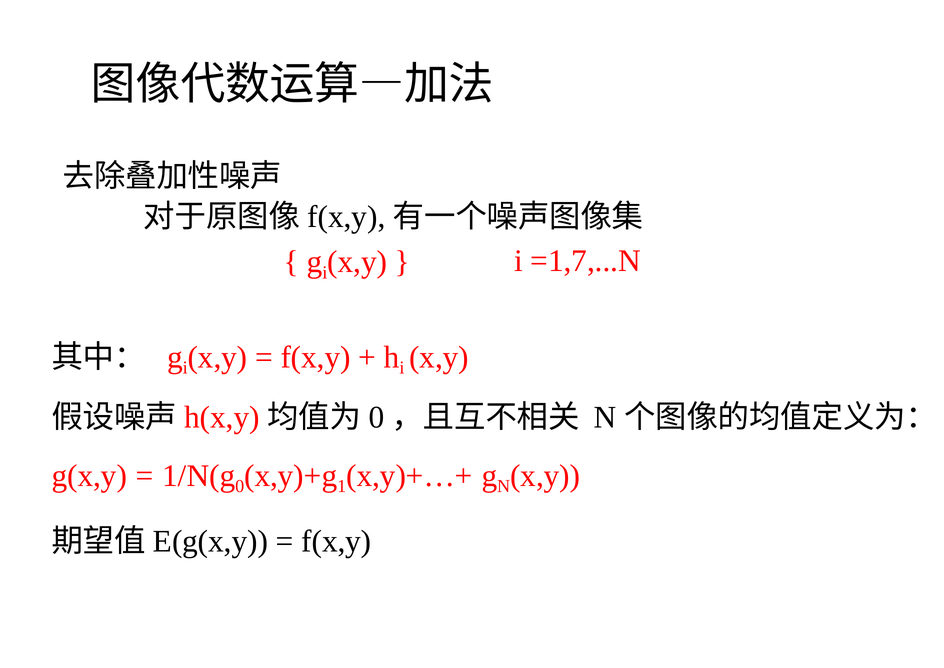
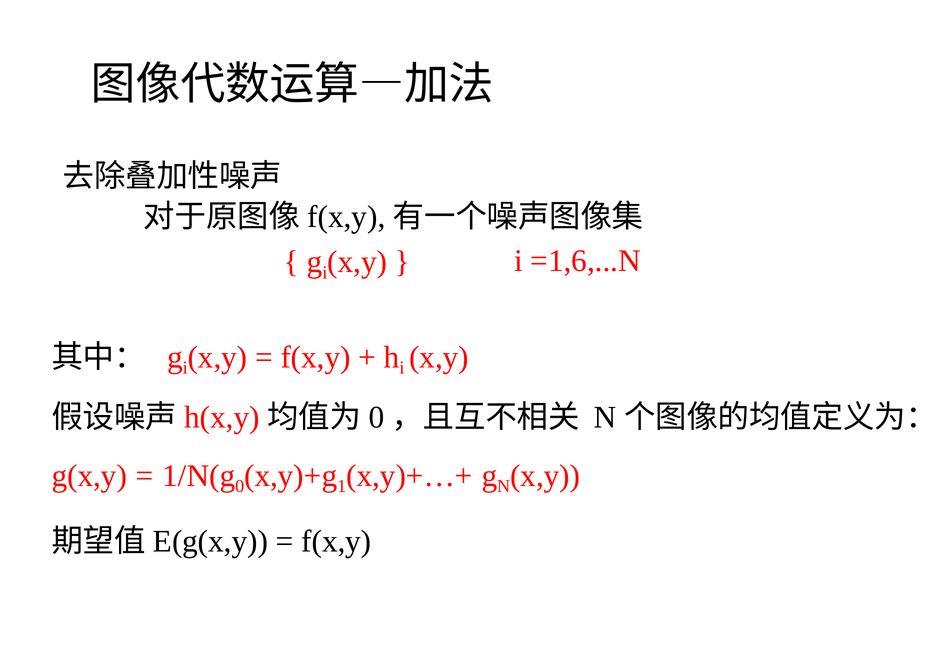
=1,7,...N: =1,7,...N -> =1,6,...N
